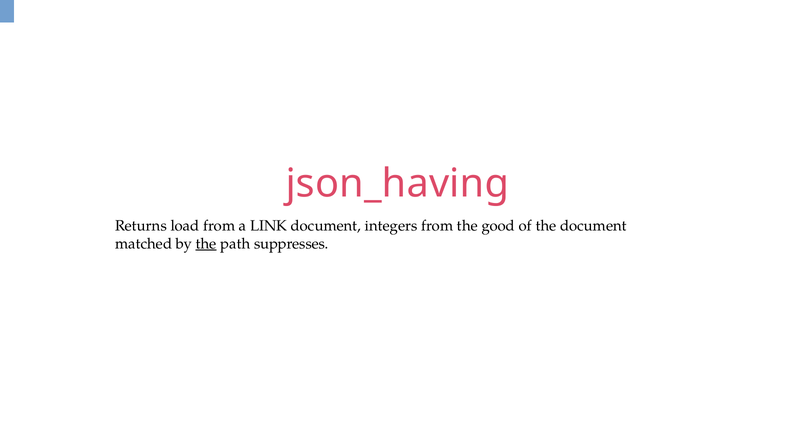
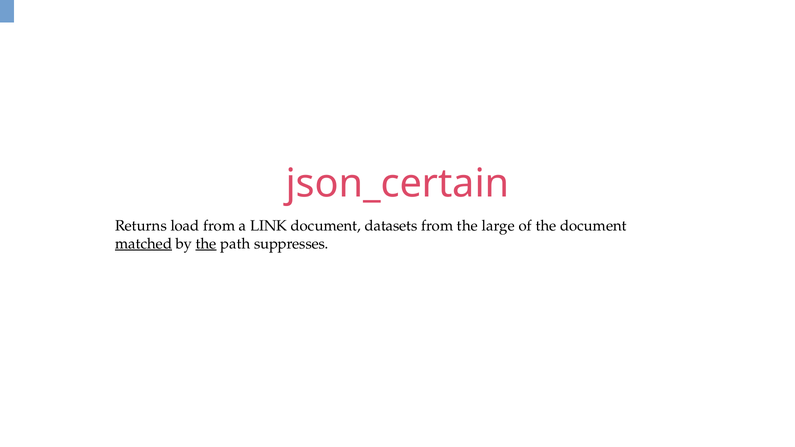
json_having: json_having -> json_certain
integers: integers -> datasets
good: good -> large
matched underline: none -> present
